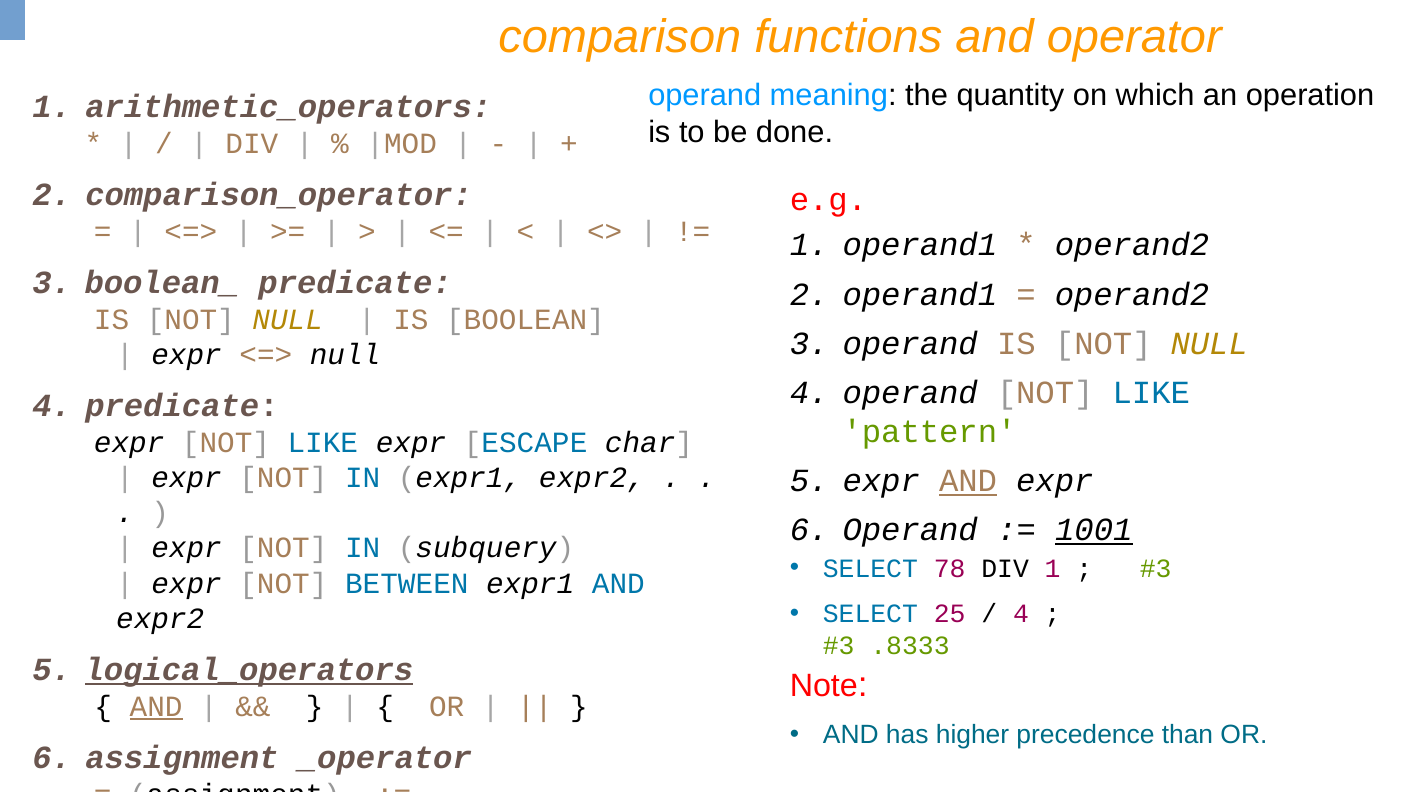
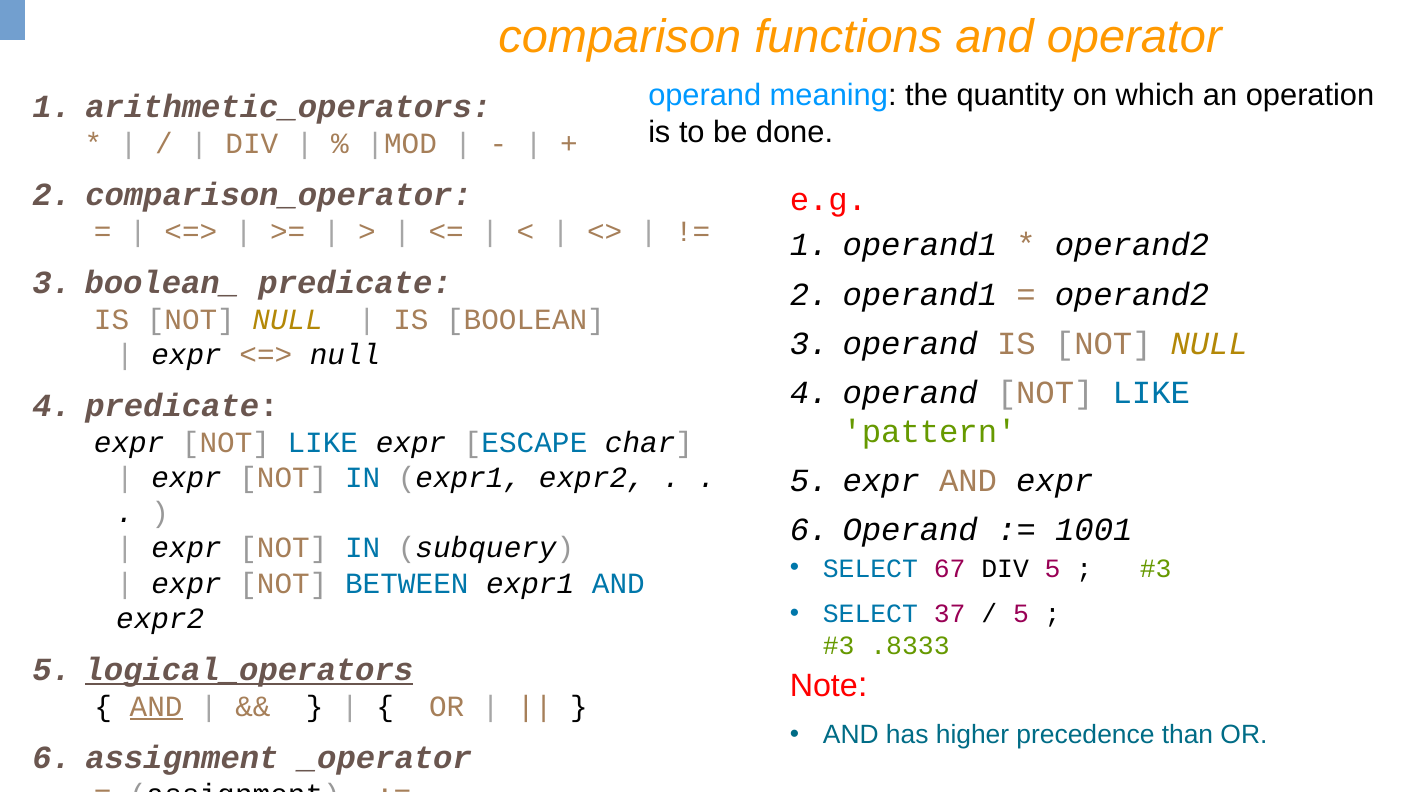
AND at (968, 481) underline: present -> none
1001 underline: present -> none
78: 78 -> 67
DIV 1: 1 -> 5
25: 25 -> 37
4 at (1021, 615): 4 -> 5
